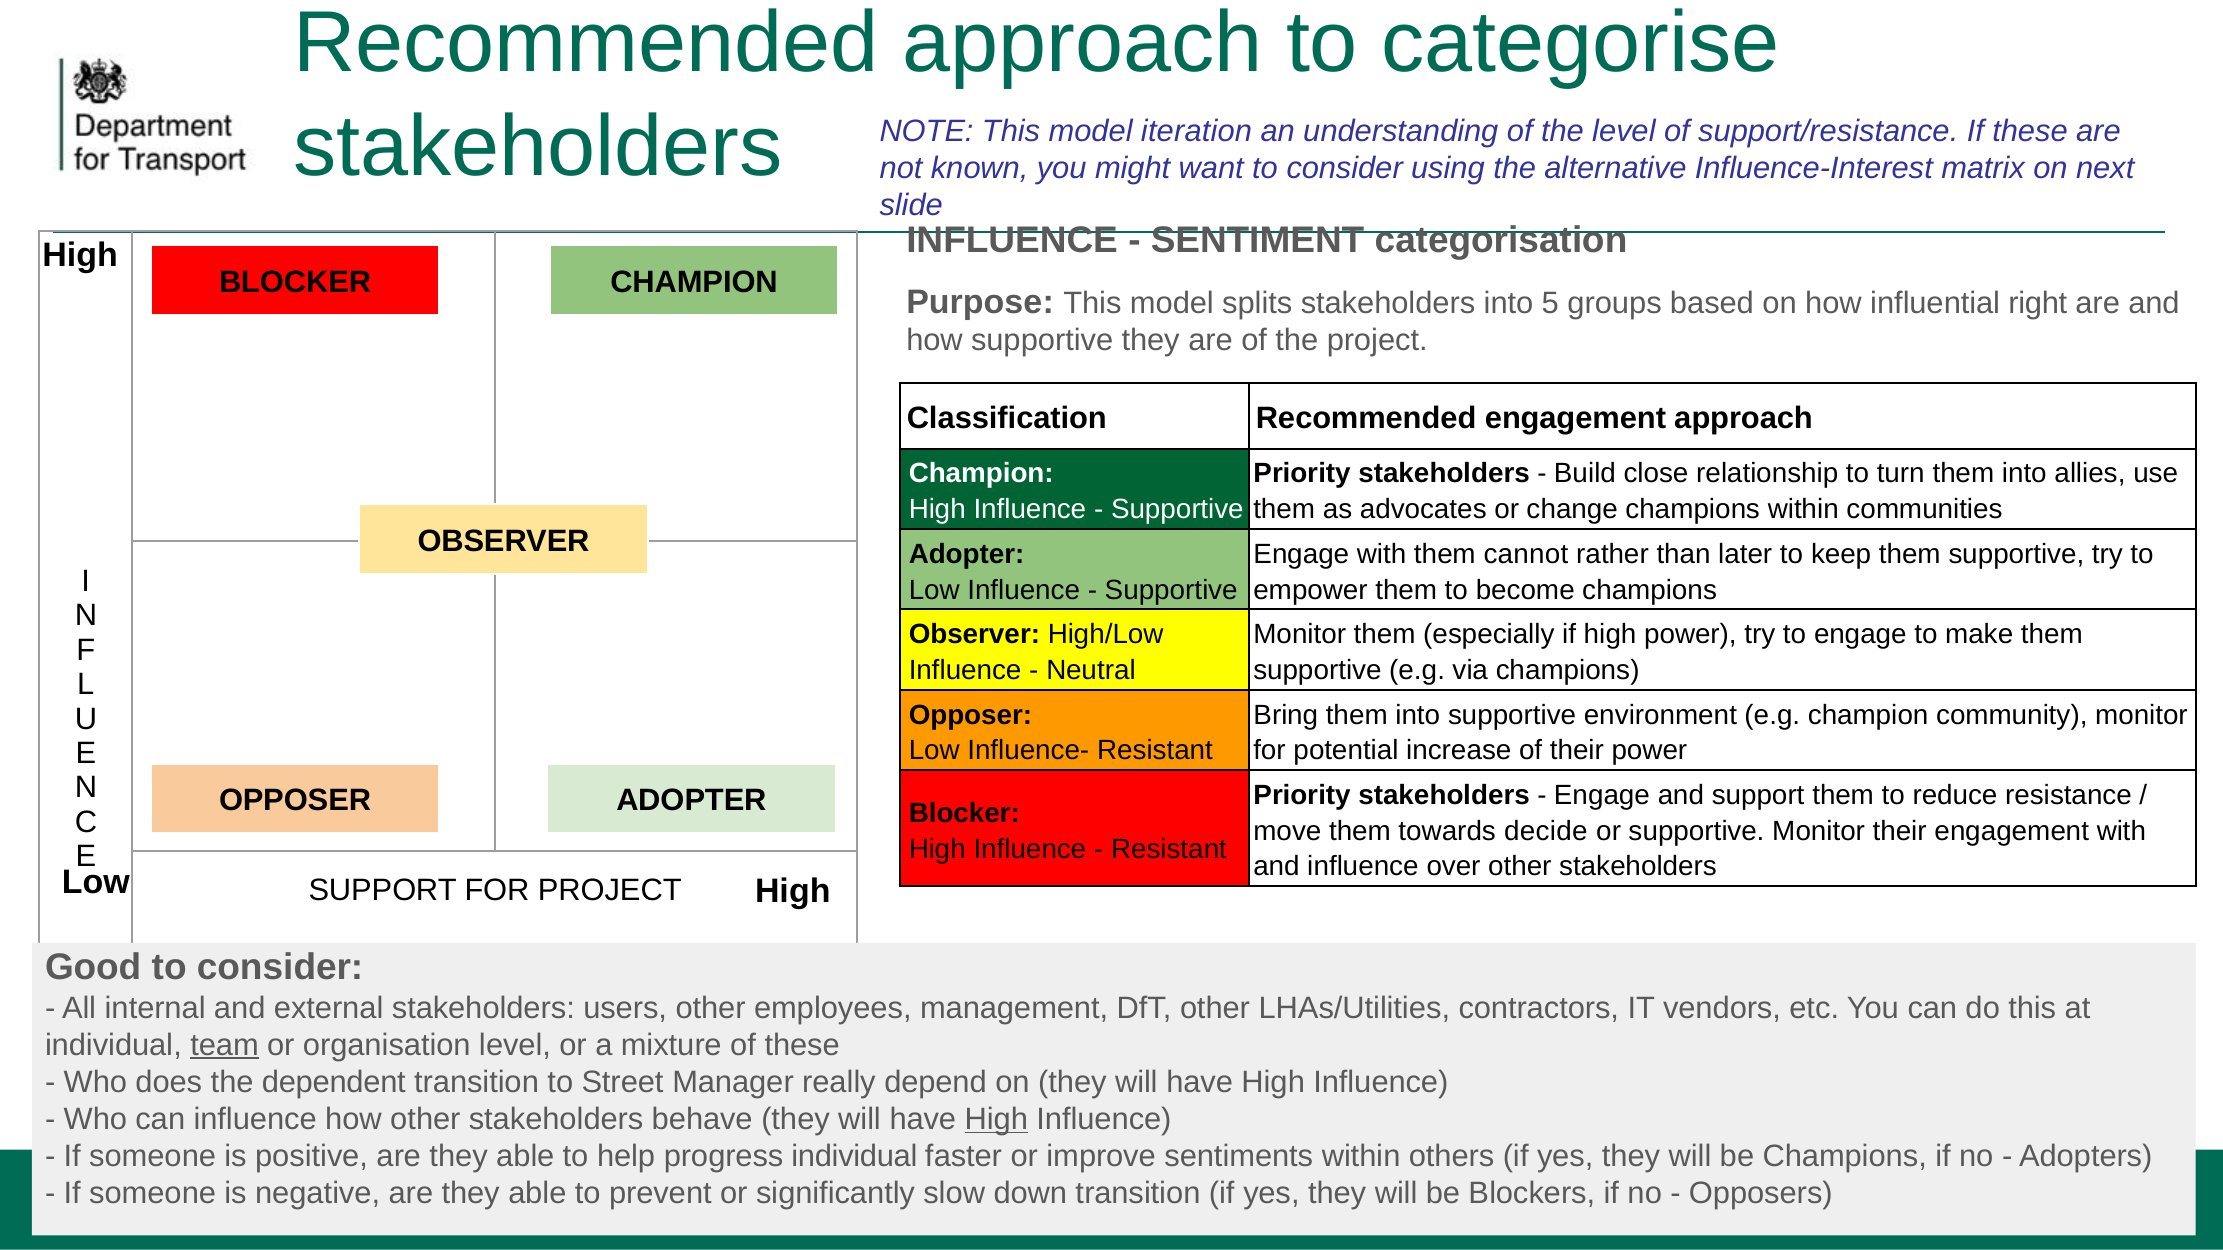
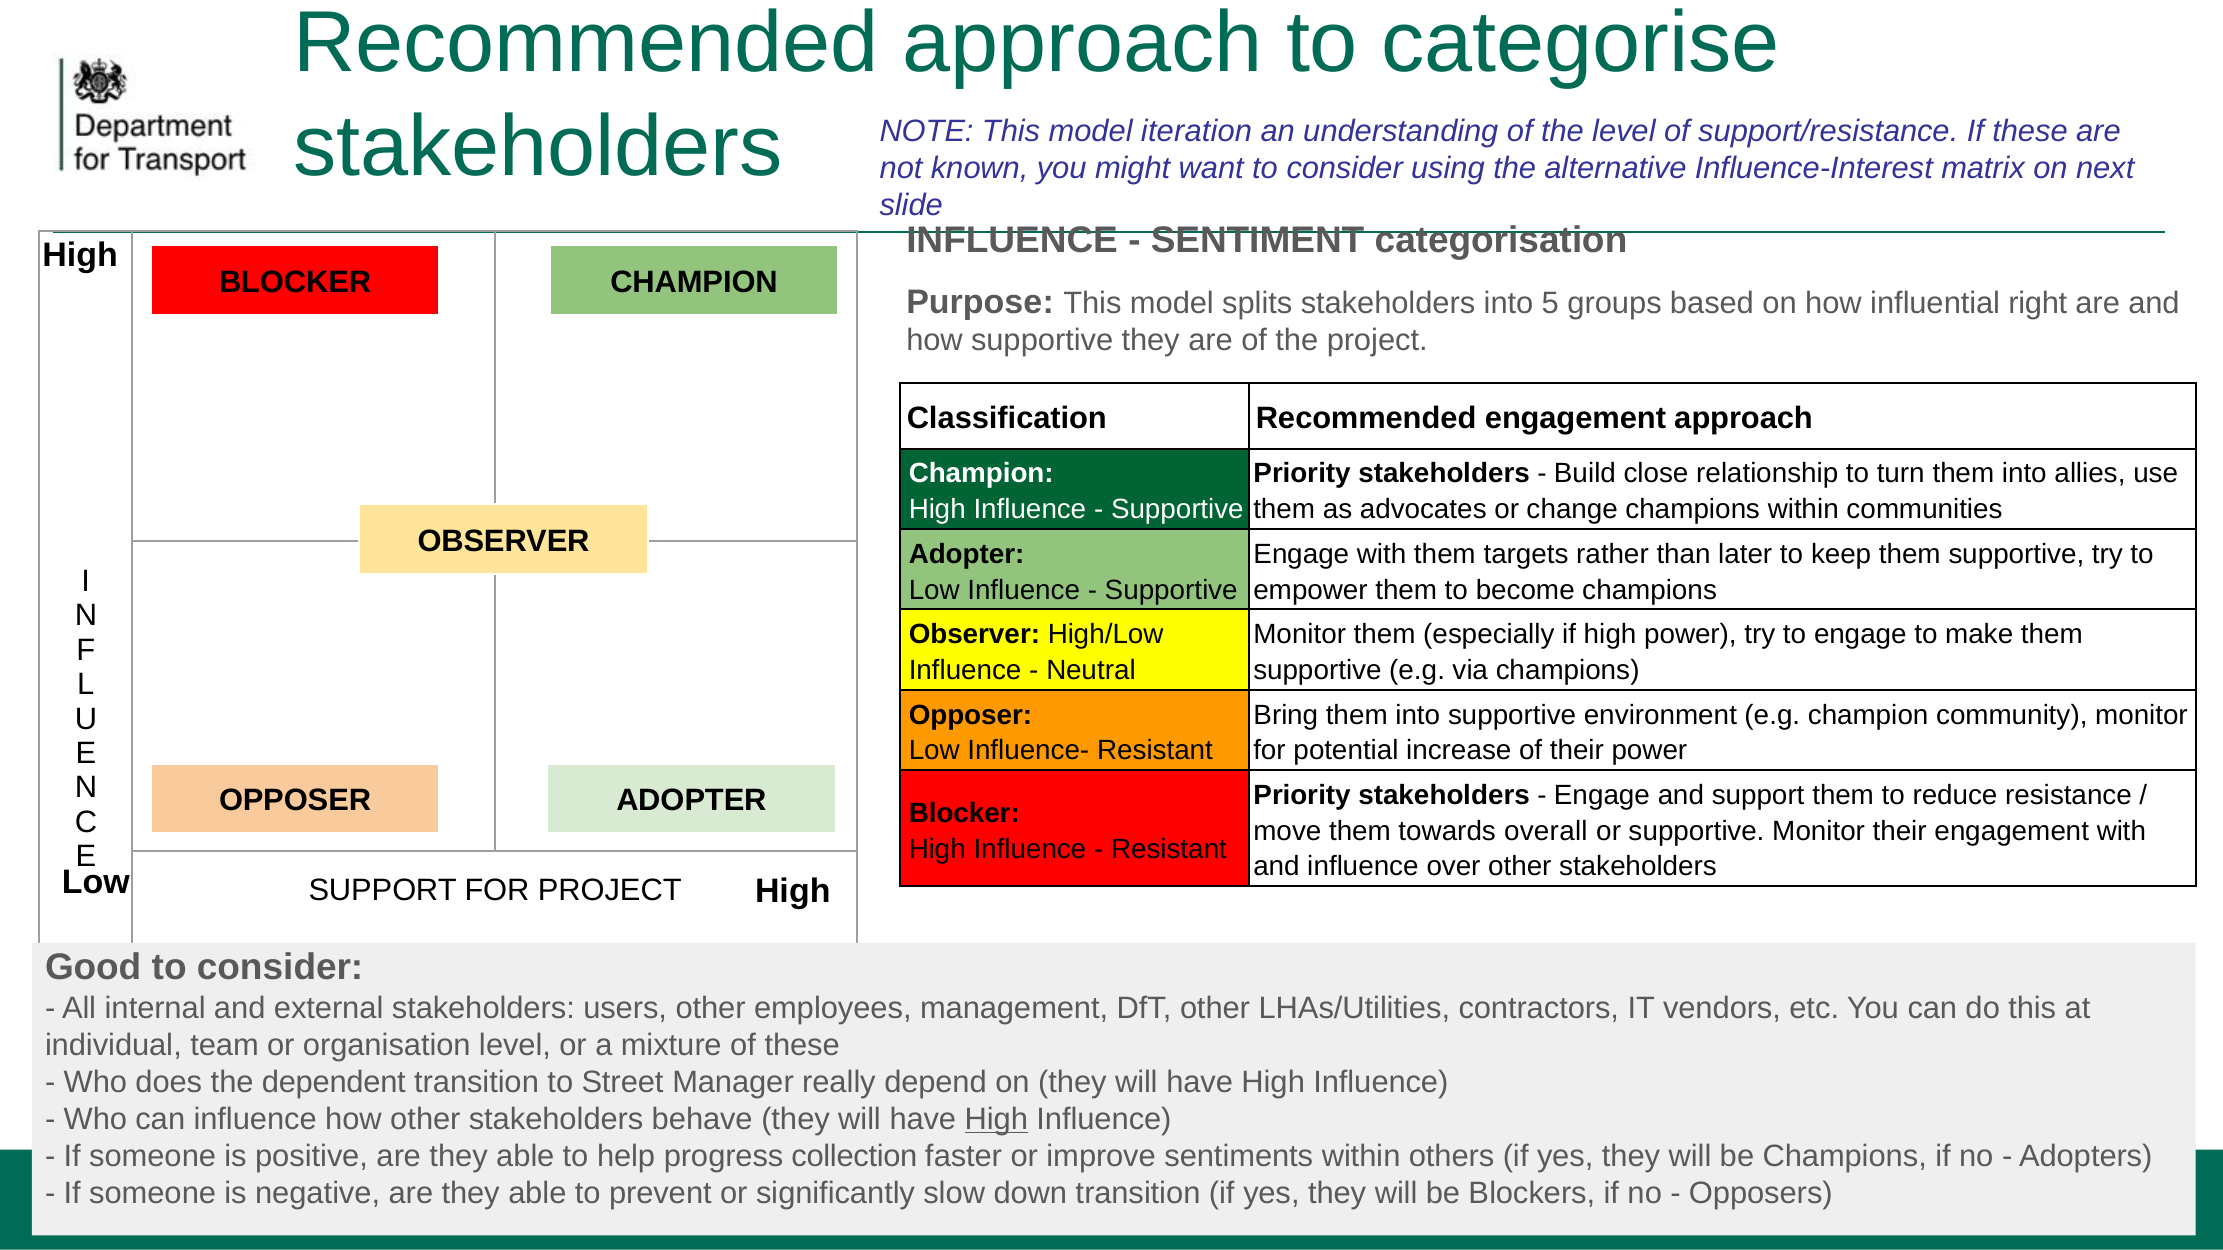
cannot: cannot -> targets
decide: decide -> overall
team underline: present -> none
progress individual: individual -> collection
